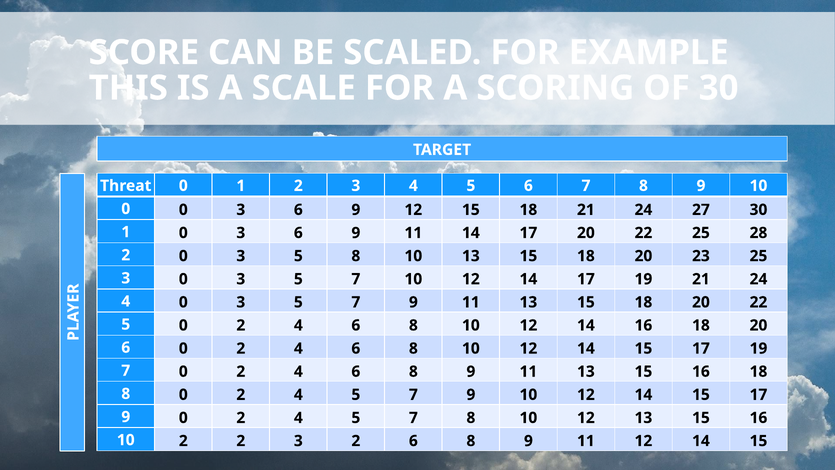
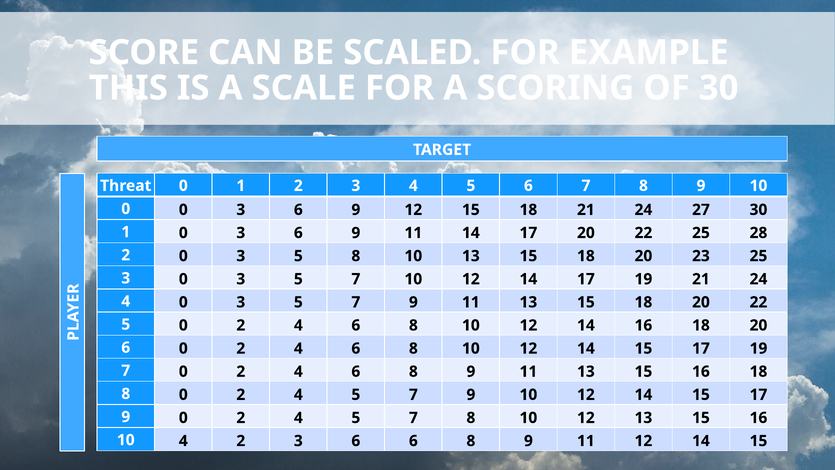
10 2: 2 -> 4
2 3 2: 2 -> 6
